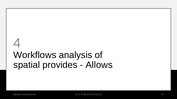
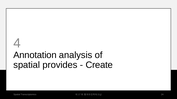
Workflows: Workflows -> Annotation
Allows: Allows -> Create
